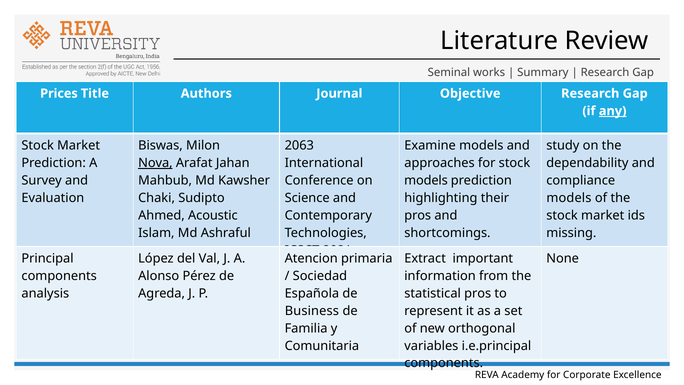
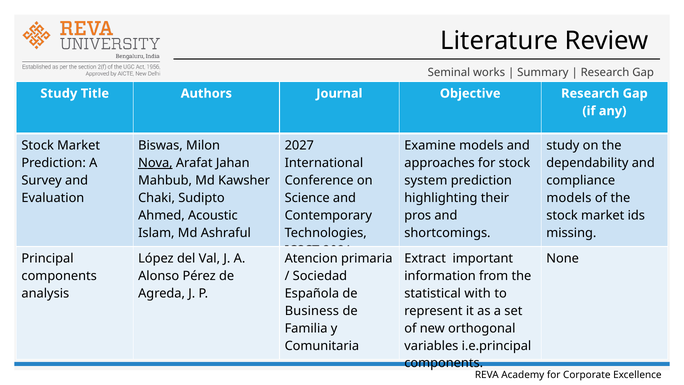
Prices at (59, 93): Prices -> Study
any underline: present -> none
2063: 2063 -> 2027
models at (426, 180): models -> system
statistical pros: pros -> with
